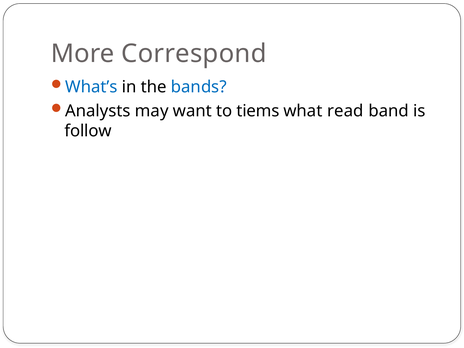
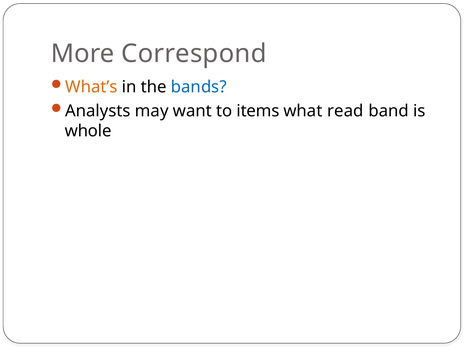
What’s colour: blue -> orange
tiems: tiems -> items
follow: follow -> whole
